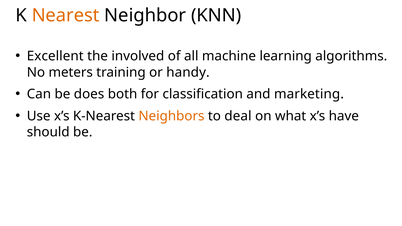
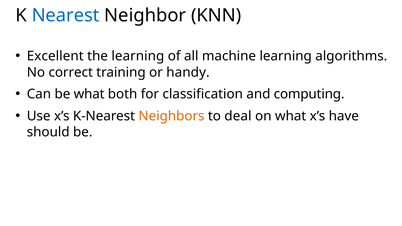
Nearest colour: orange -> blue
the involved: involved -> learning
meters: meters -> correct
be does: does -> what
marketing: marketing -> computing
